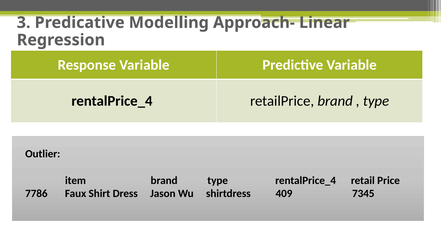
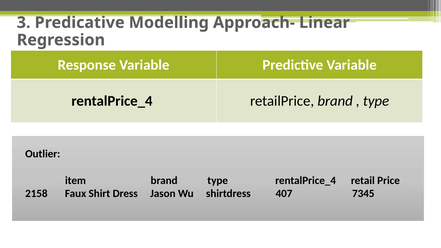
7786: 7786 -> 2158
409: 409 -> 407
